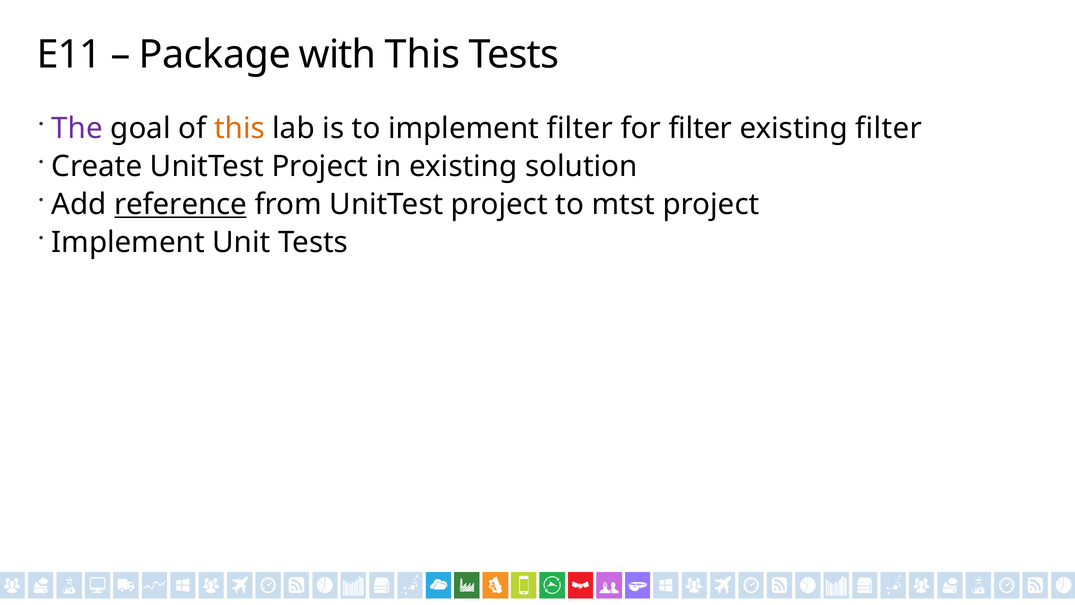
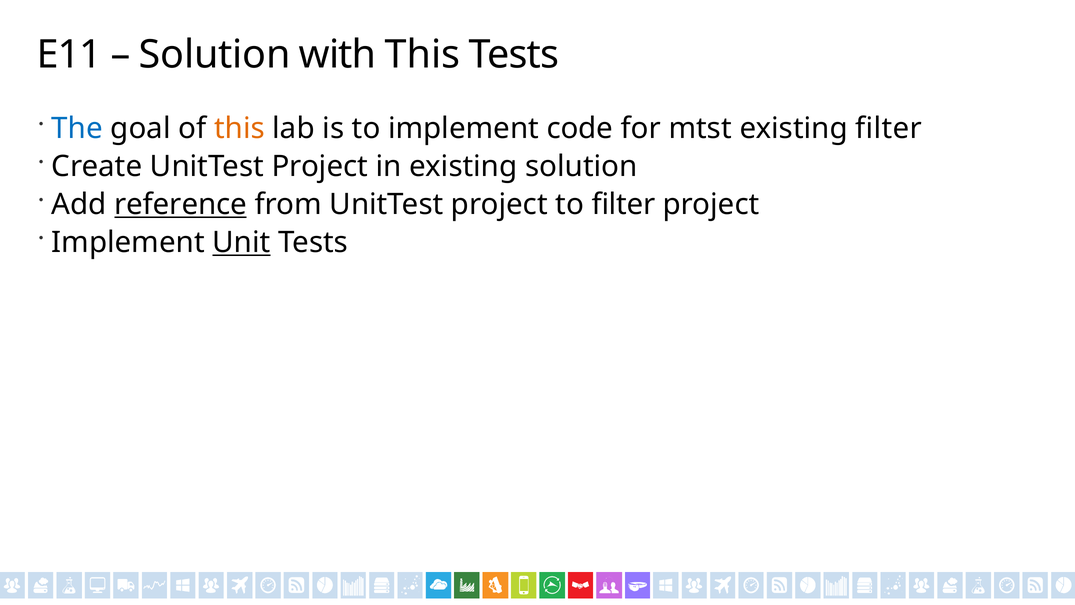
Package at (215, 55): Package -> Solution
The colour: purple -> blue
implement filter: filter -> code
for filter: filter -> mtst
to mtst: mtst -> filter
Unit underline: none -> present
